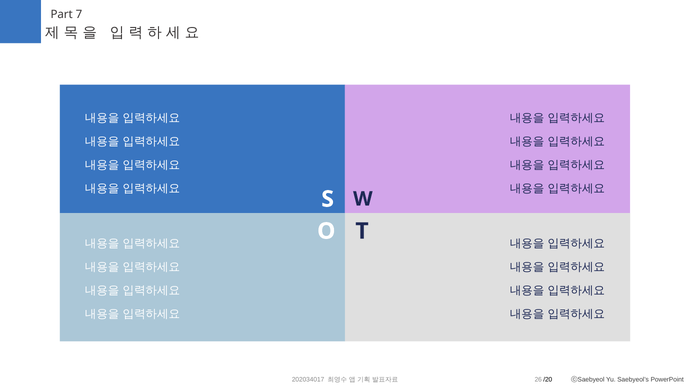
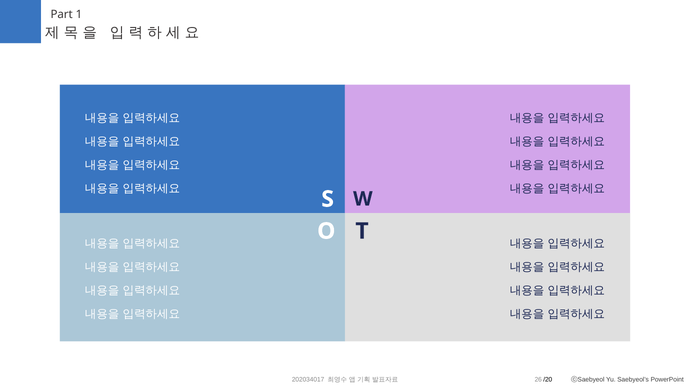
7: 7 -> 1
